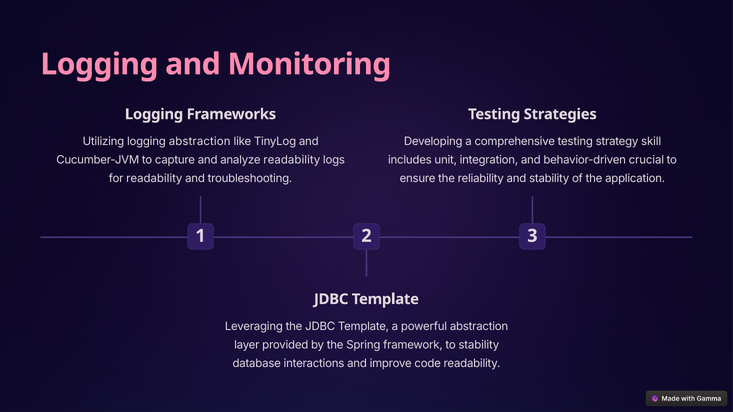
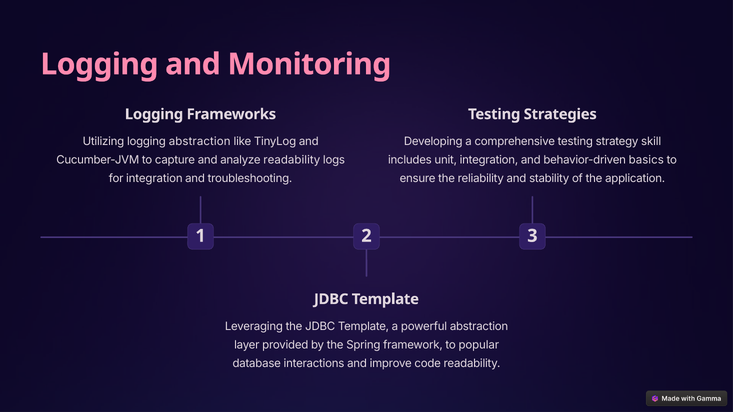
crucial: crucial -> basics
for readability: readability -> integration
to stability: stability -> popular
